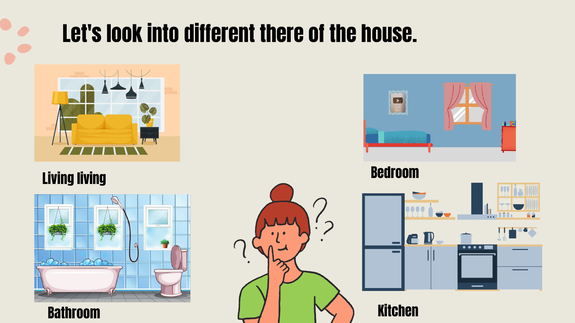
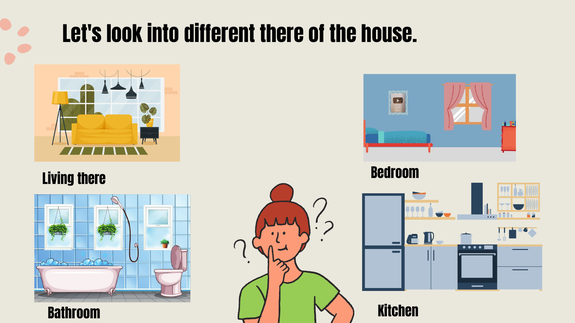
Living living: living -> there
